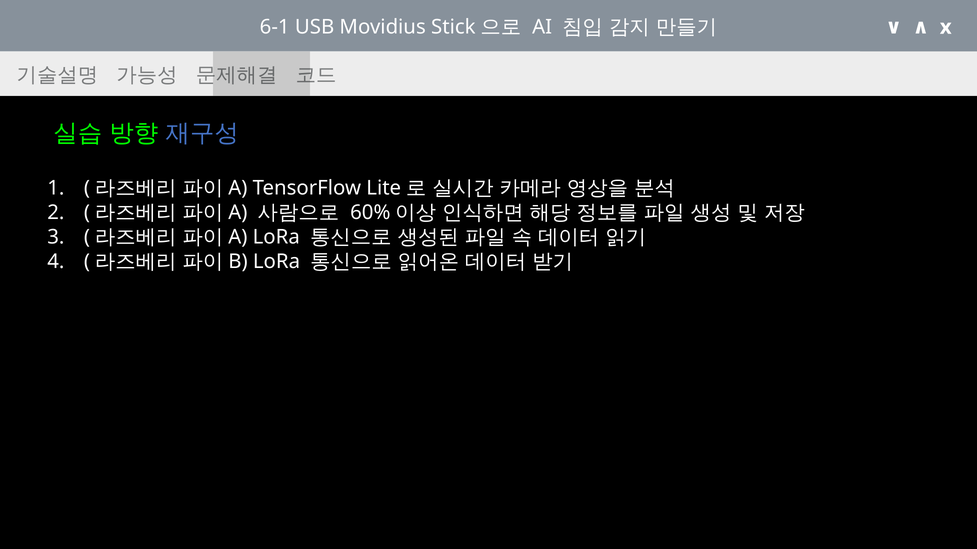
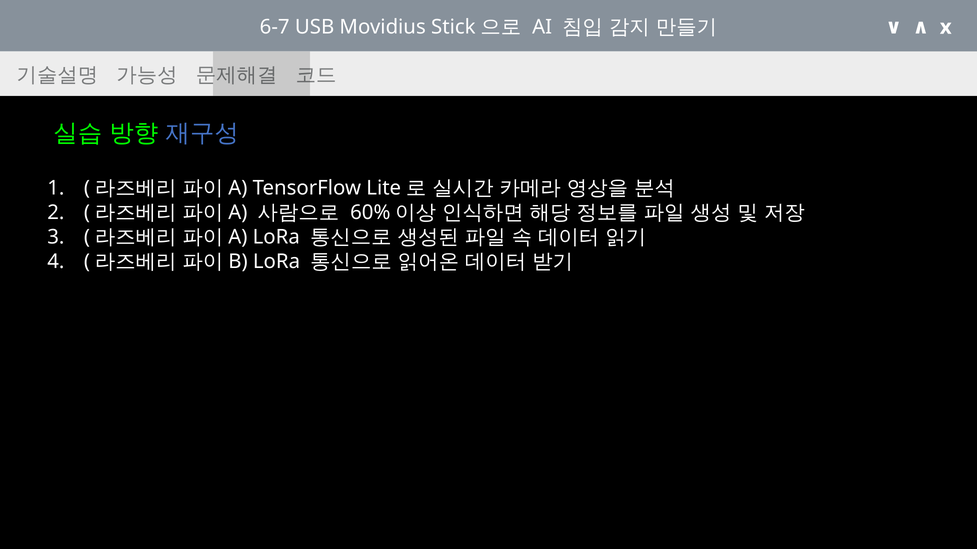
6-1: 6-1 -> 6-7
